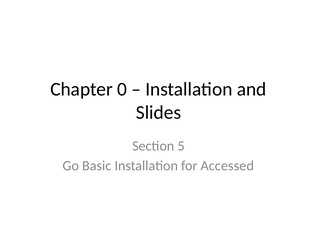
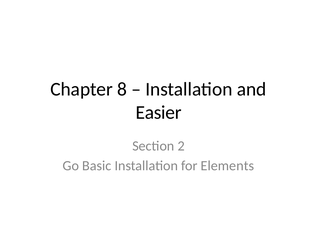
0: 0 -> 8
Slides: Slides -> Easier
5: 5 -> 2
Accessed: Accessed -> Elements
